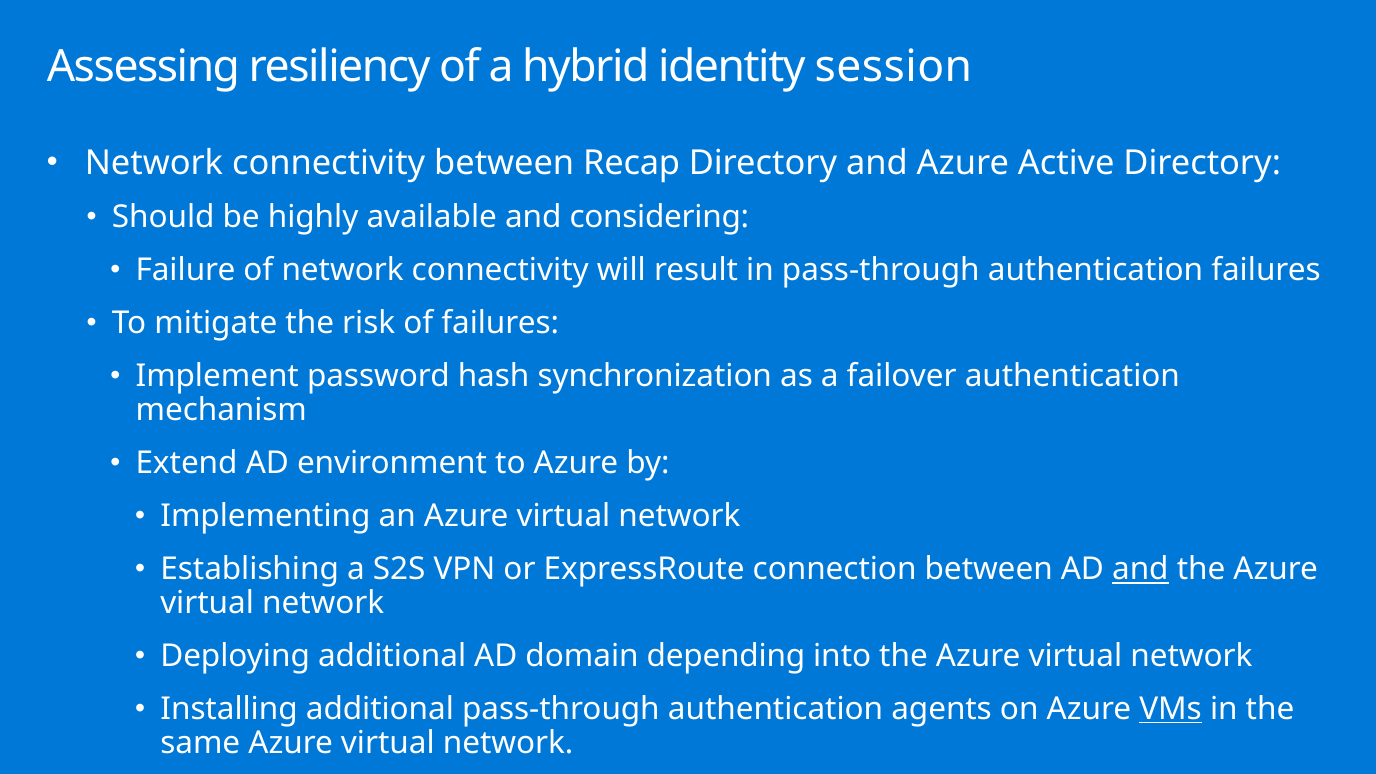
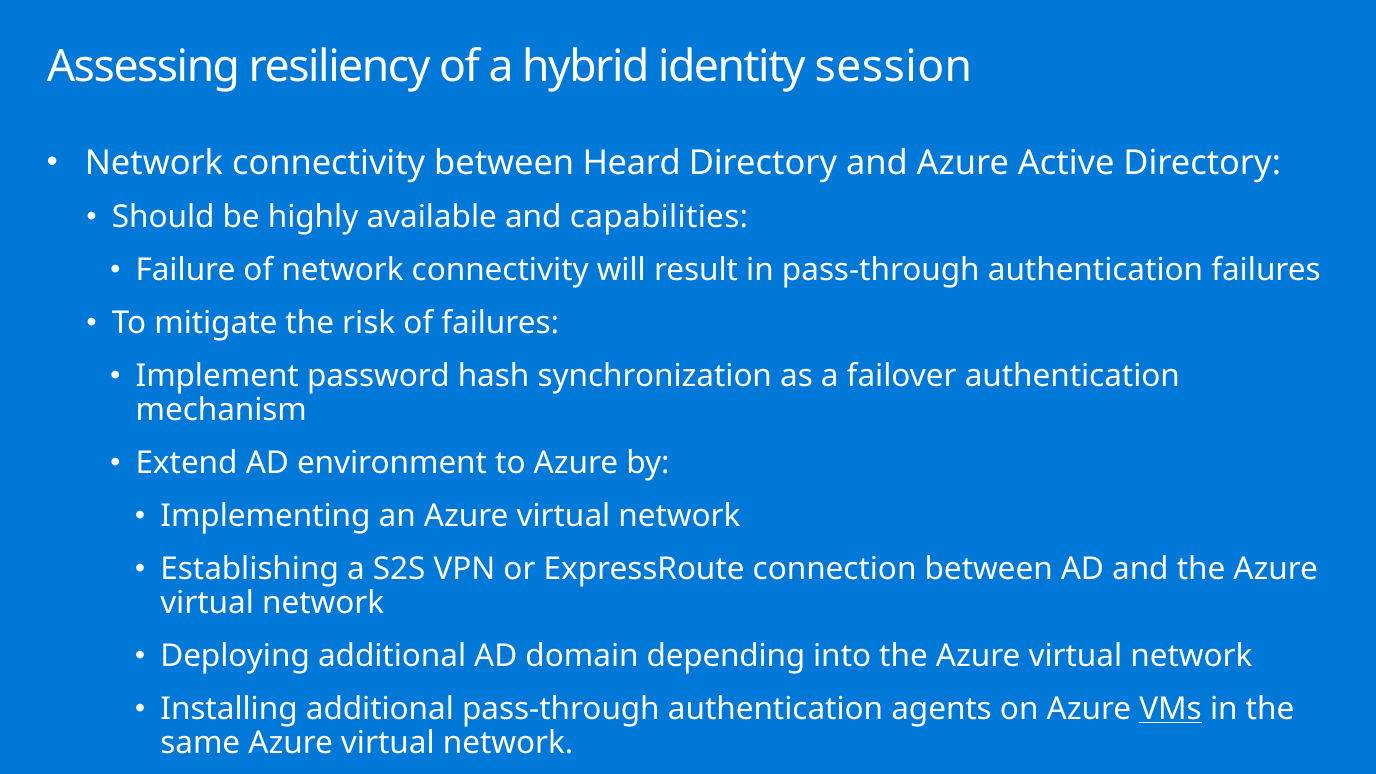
Recap: Recap -> Heard
considering: considering -> capabilities
and at (1140, 569) underline: present -> none
